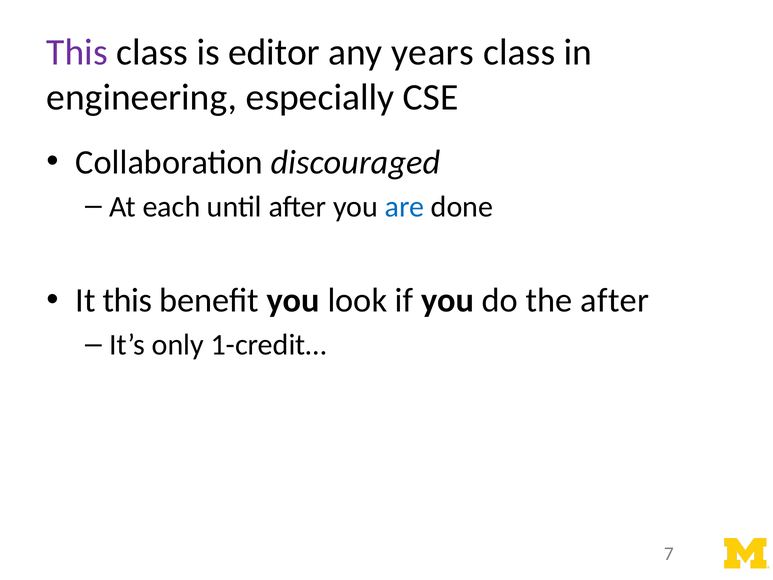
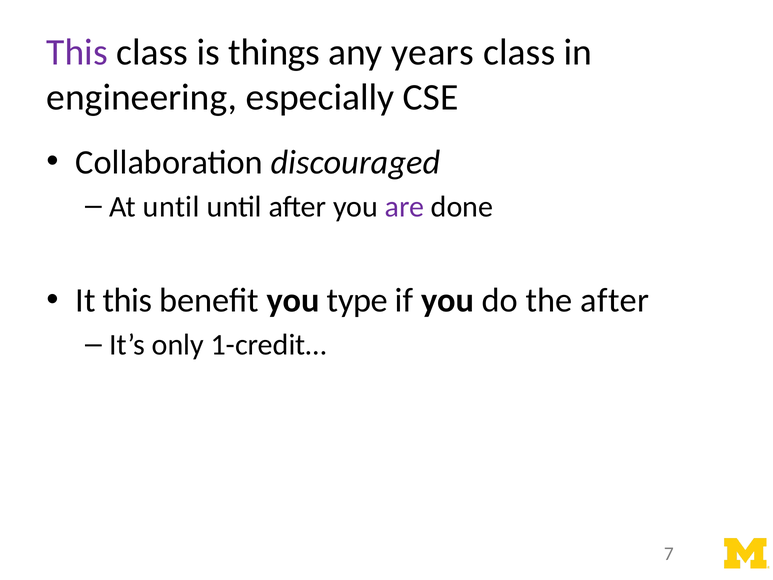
editor: editor -> things
At each: each -> until
are colour: blue -> purple
look: look -> type
